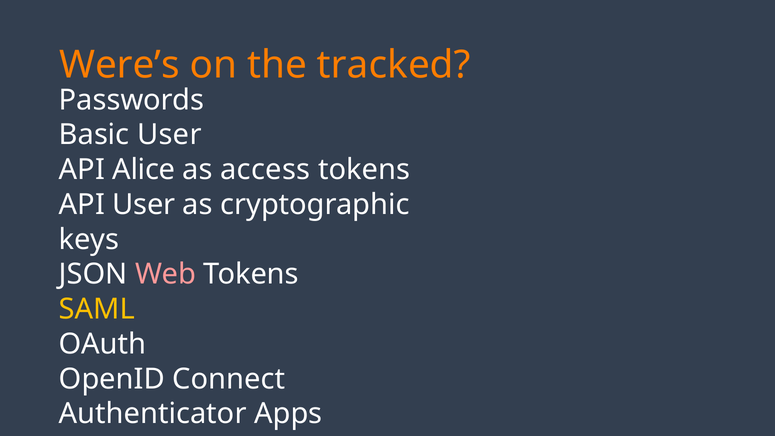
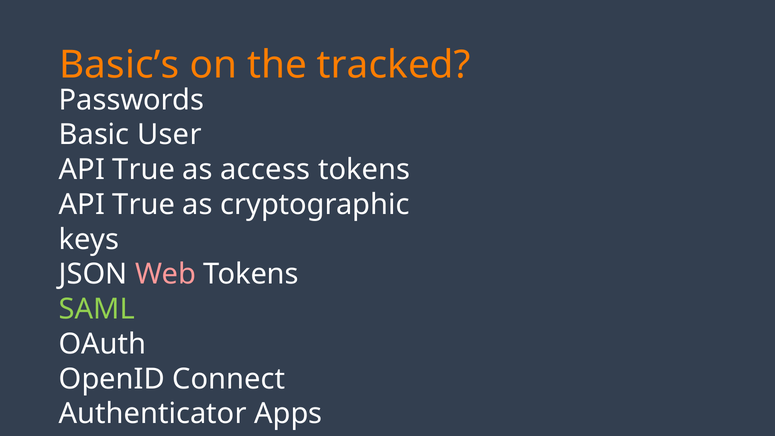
Were’s: Were’s -> Basic’s
Alice at (144, 170): Alice -> True
User at (144, 205): User -> True
SAML colour: yellow -> light green
